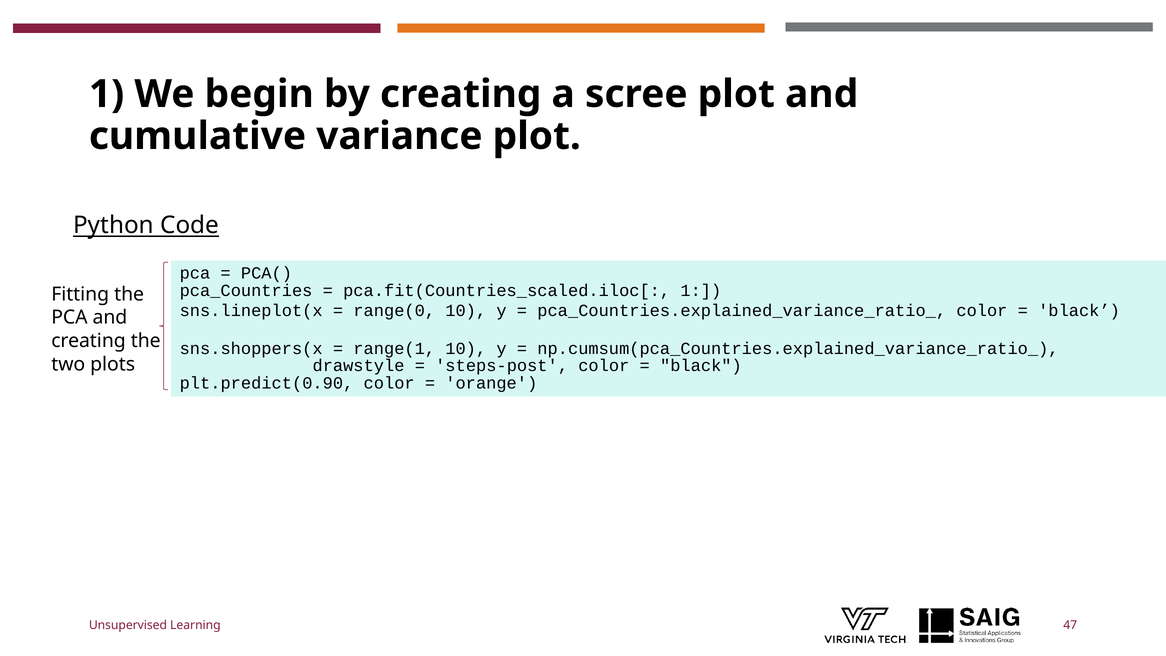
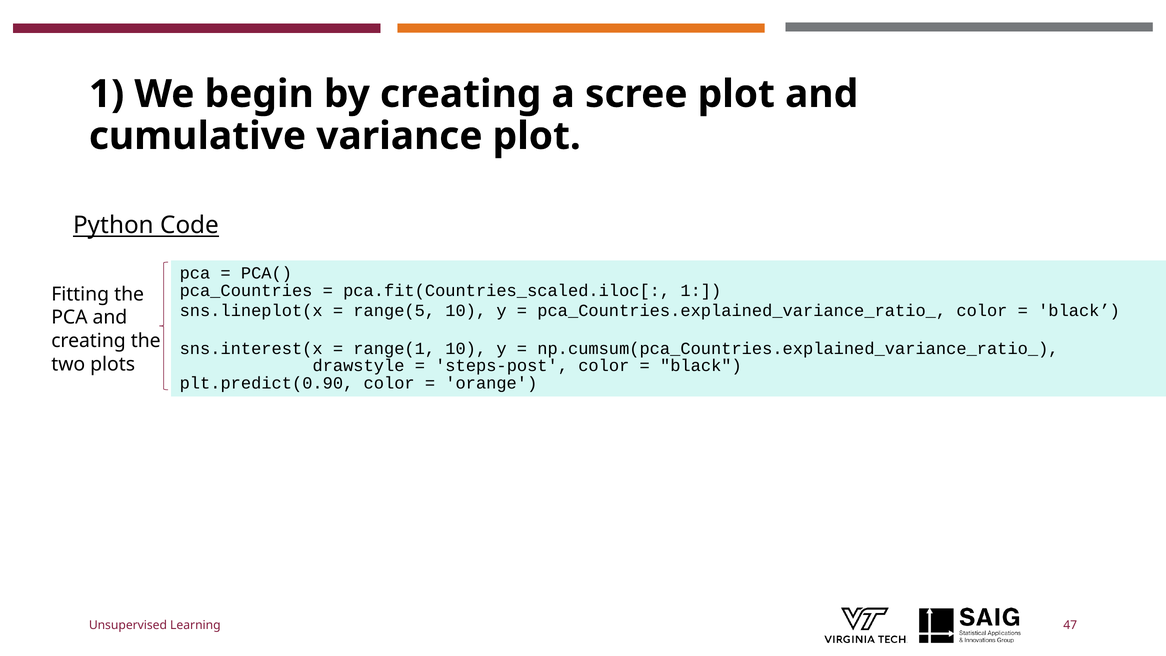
range(0: range(0 -> range(5
sns.shoppers(x: sns.shoppers(x -> sns.interest(x
